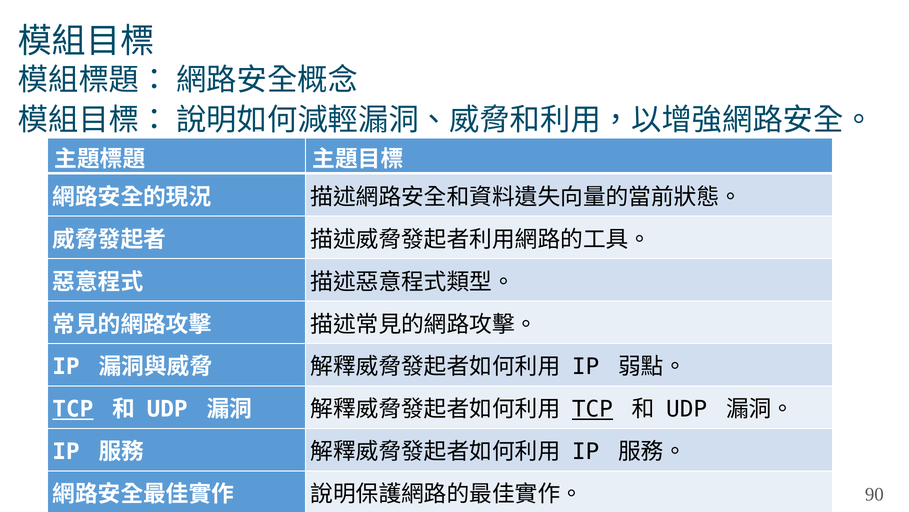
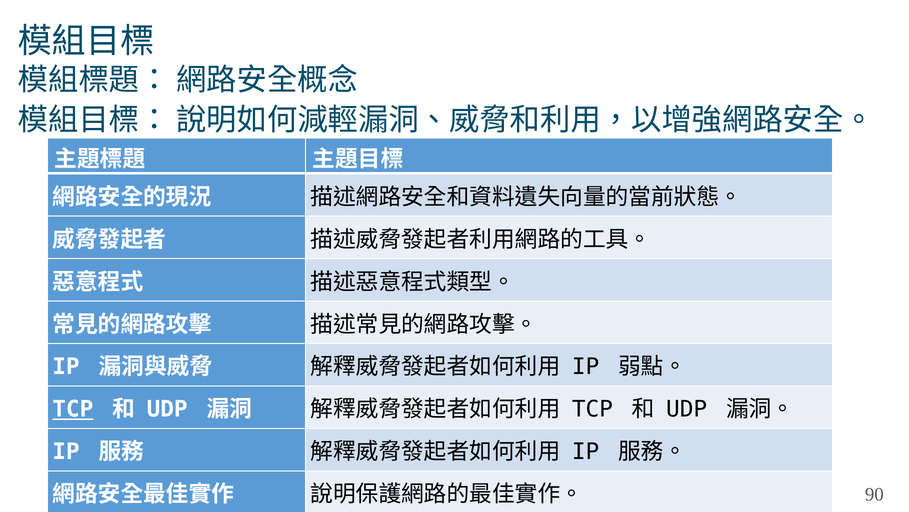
TCP at (592, 409) underline: present -> none
